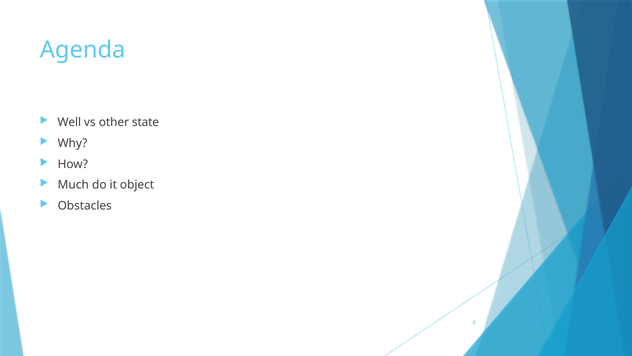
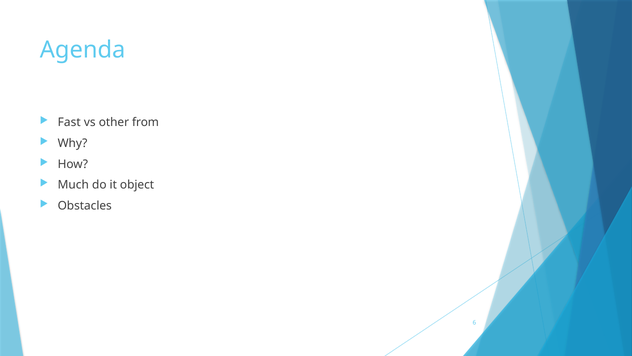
Well: Well -> Fast
state: state -> from
